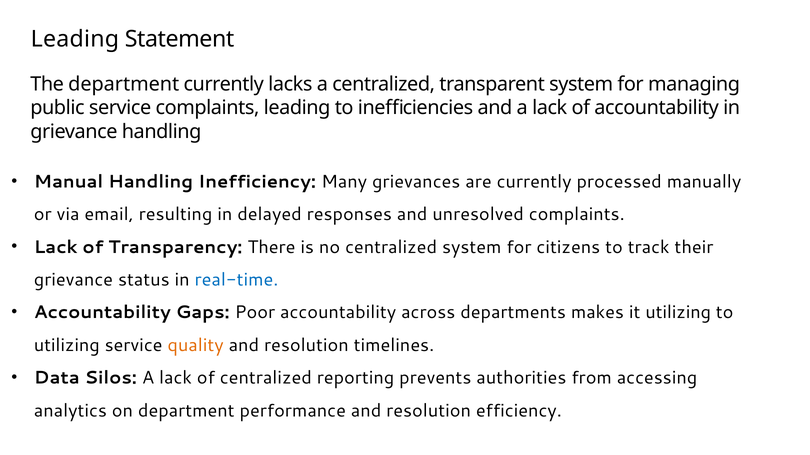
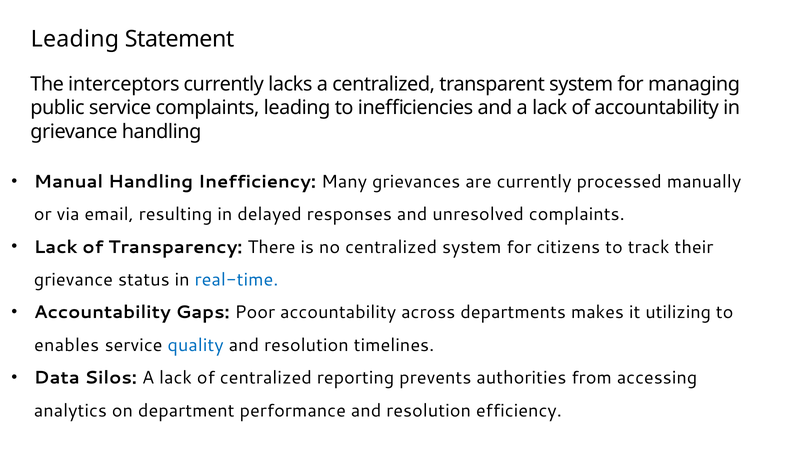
The department: department -> interceptors
utilizing at (67, 346): utilizing -> enables
quality colour: orange -> blue
